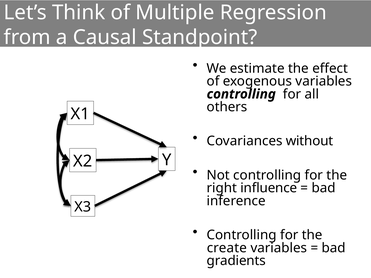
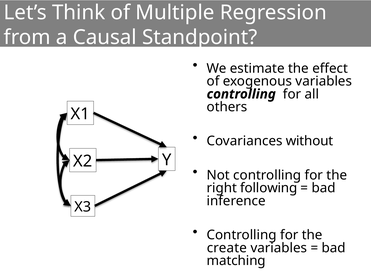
influence: influence -> following
gradients: gradients -> matching
